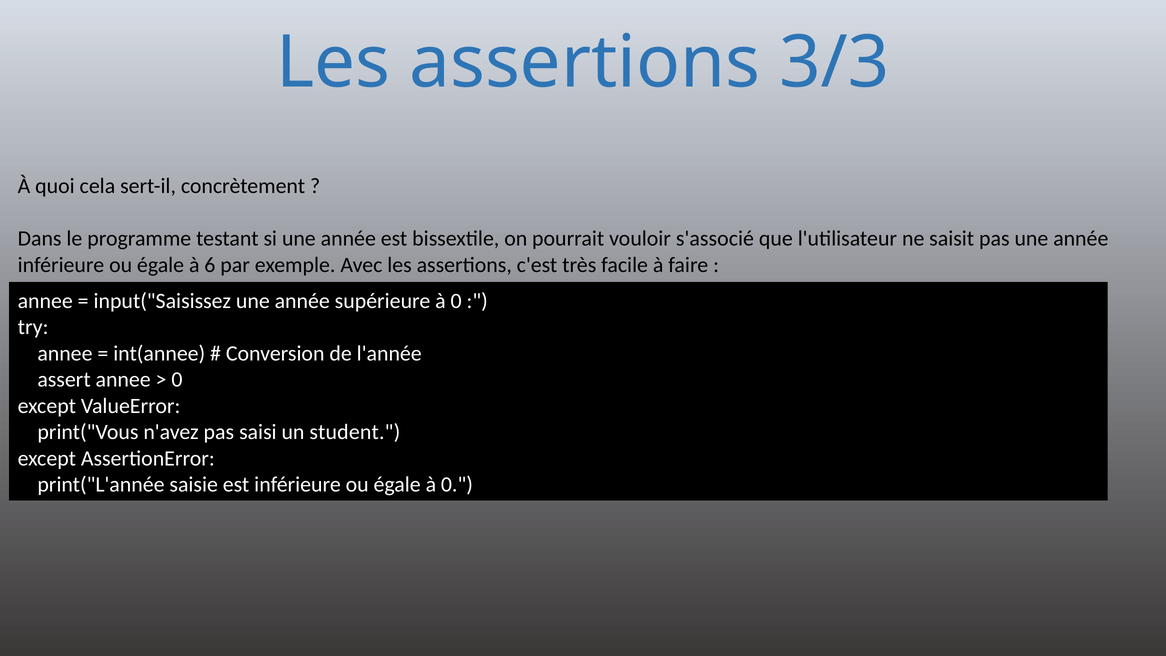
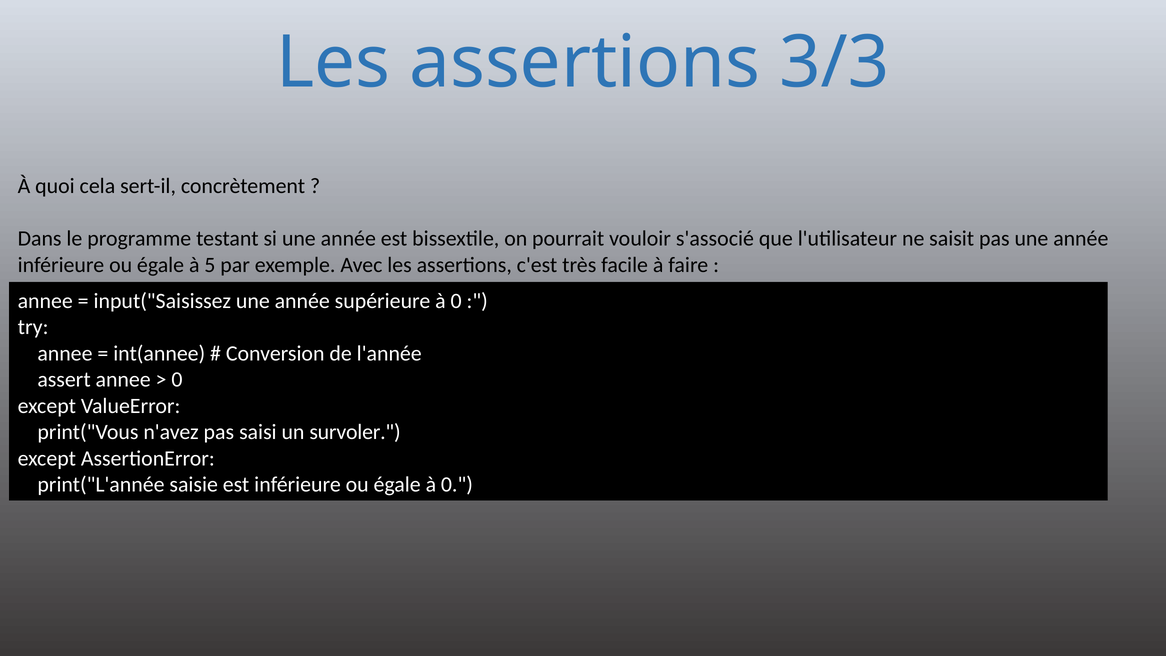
6: 6 -> 5
student: student -> survoler
